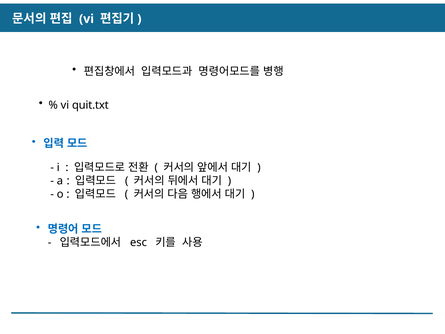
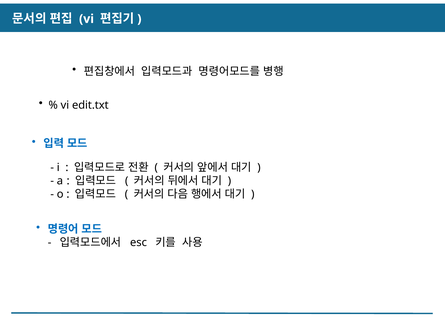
quit.txt: quit.txt -> edit.txt
